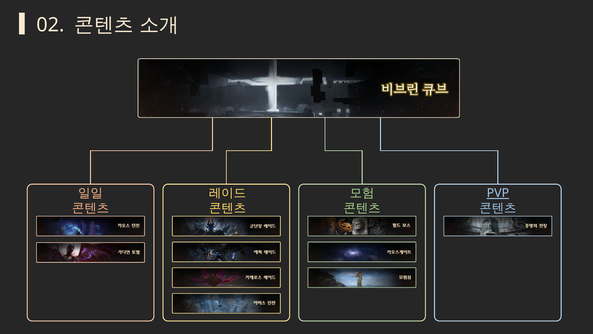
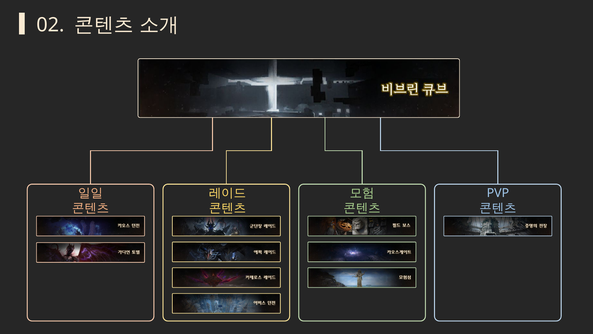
PVP underline: present -> none
